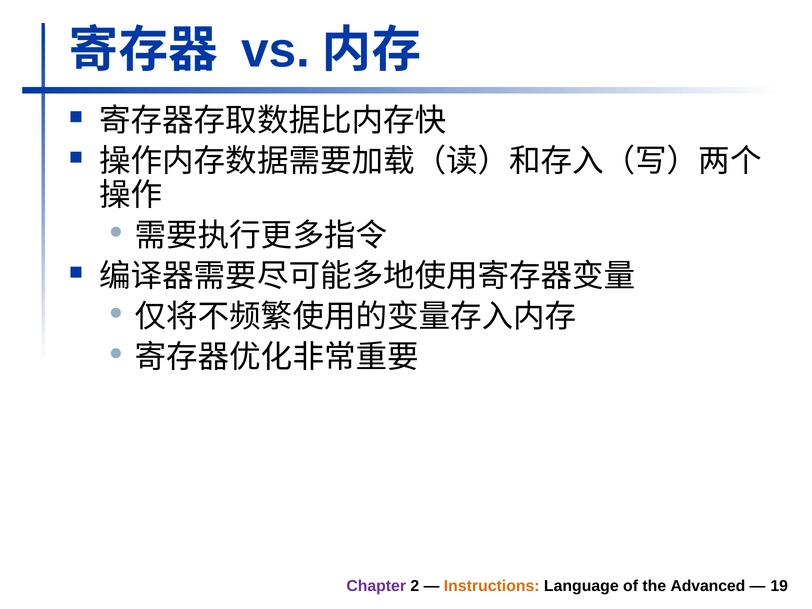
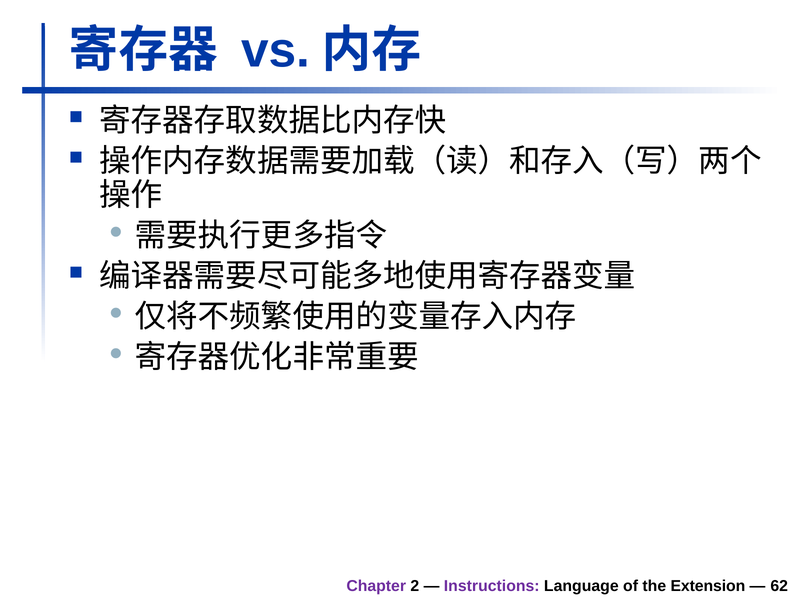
Instructions colour: orange -> purple
Advanced: Advanced -> Extension
19: 19 -> 62
